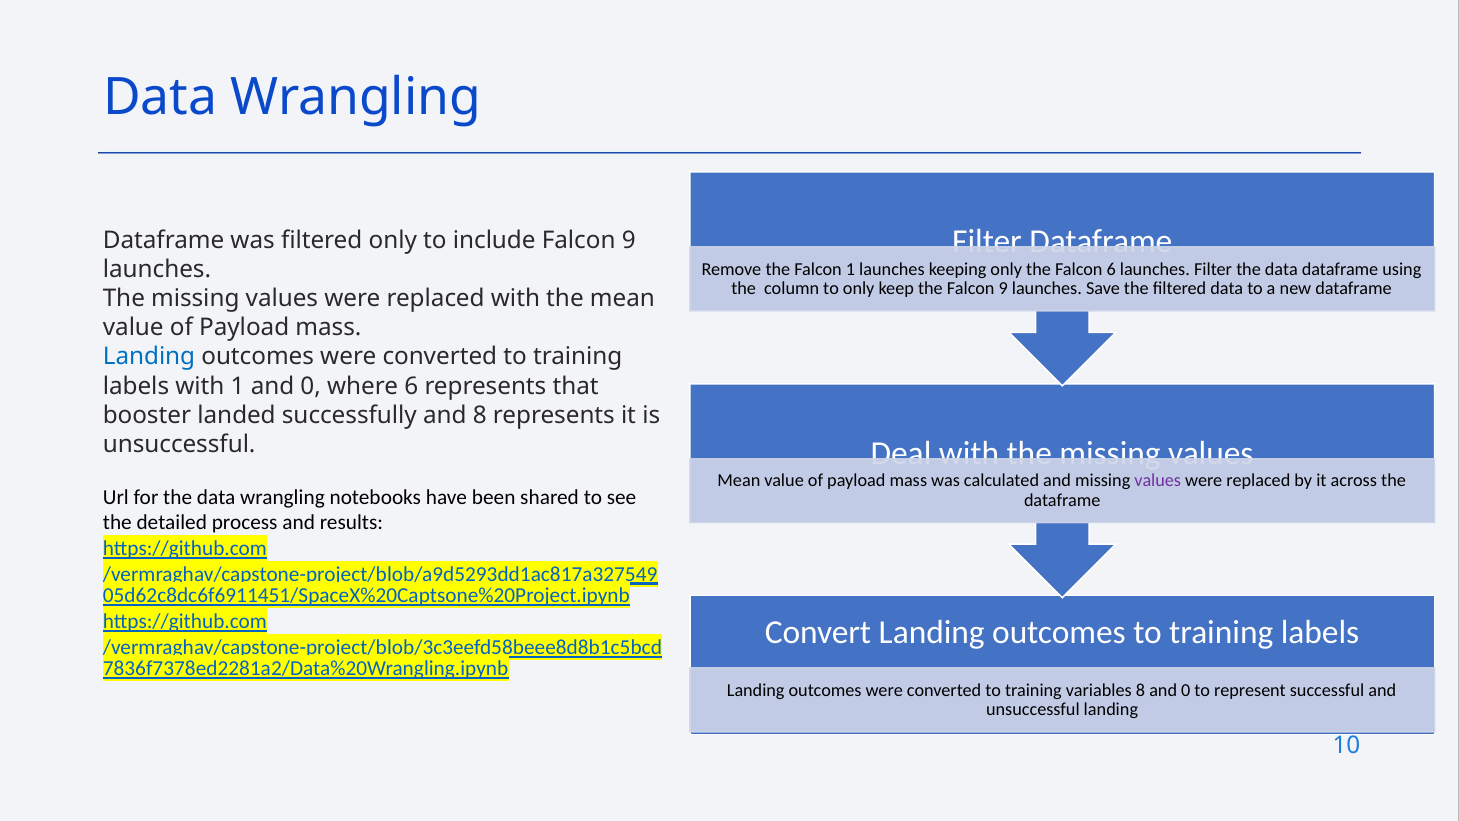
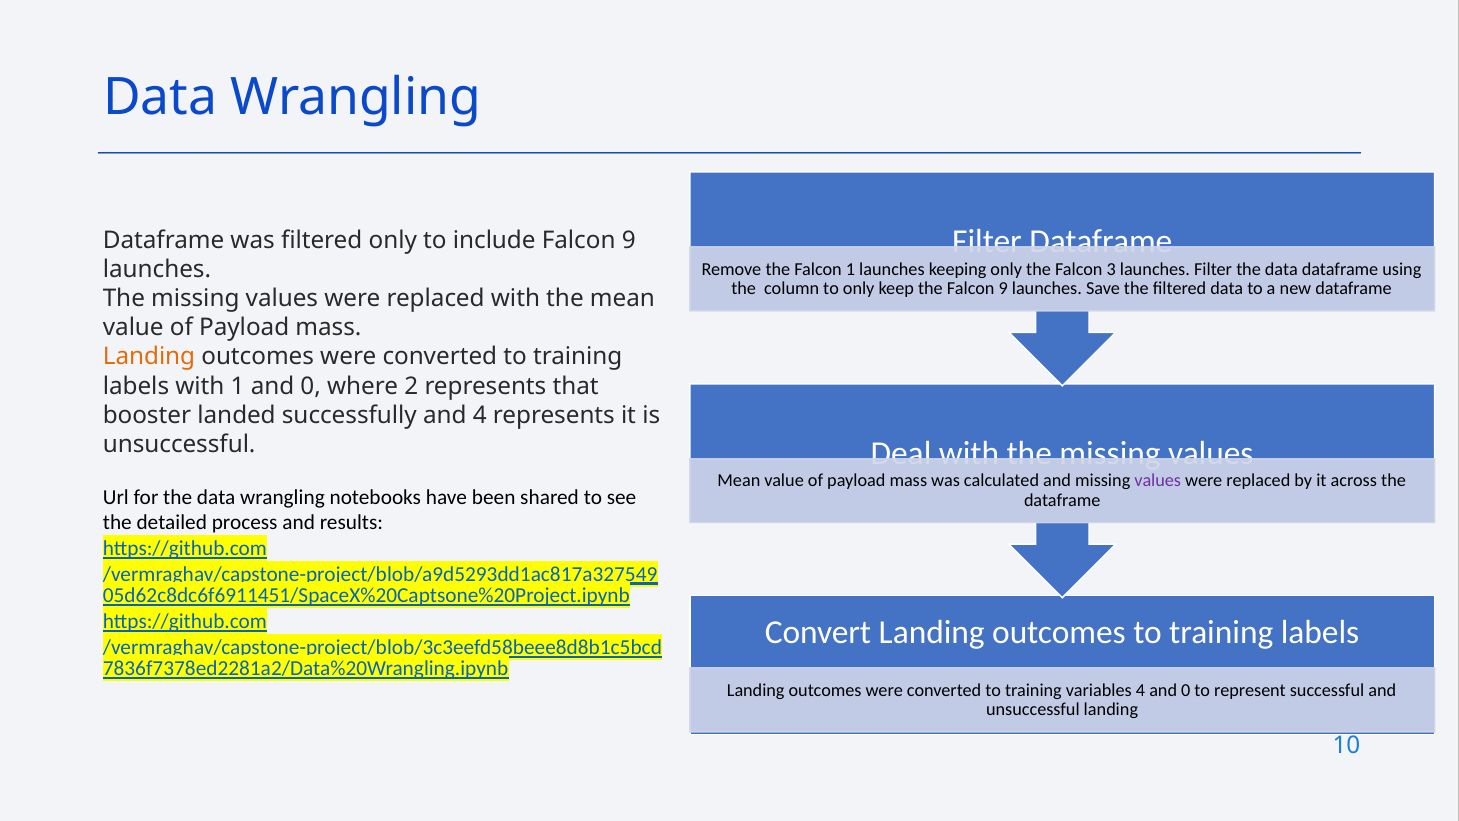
Falcon 6: 6 -> 3
Landing at (149, 357) colour: blue -> orange
where 6: 6 -> 2
and 8: 8 -> 4
8 at (1140, 690): 8 -> 4
